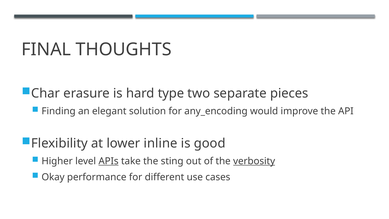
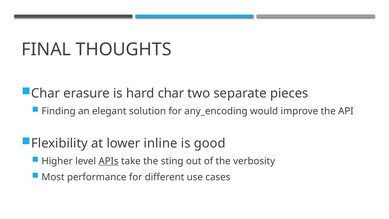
hard type: type -> char
verbosity underline: present -> none
Okay: Okay -> Most
